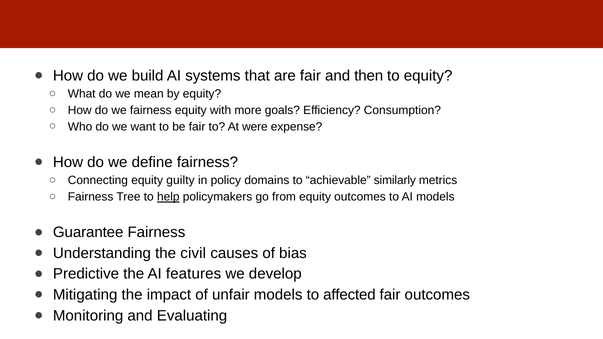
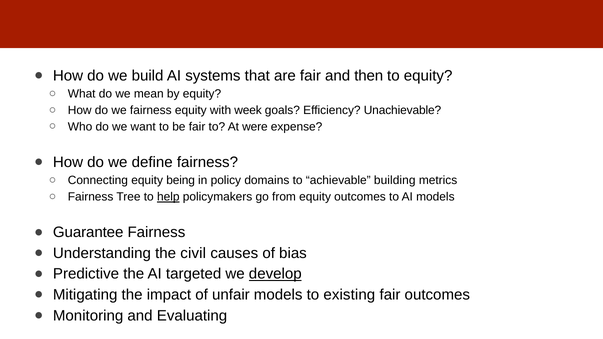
more: more -> week
Consumption: Consumption -> Unachievable
guilty: guilty -> being
similarly: similarly -> building
features: features -> targeted
develop underline: none -> present
affected: affected -> existing
